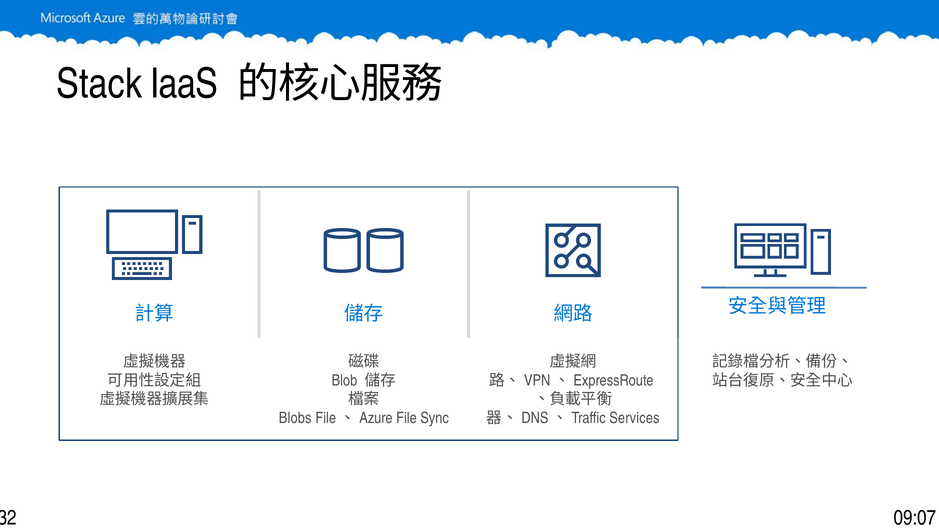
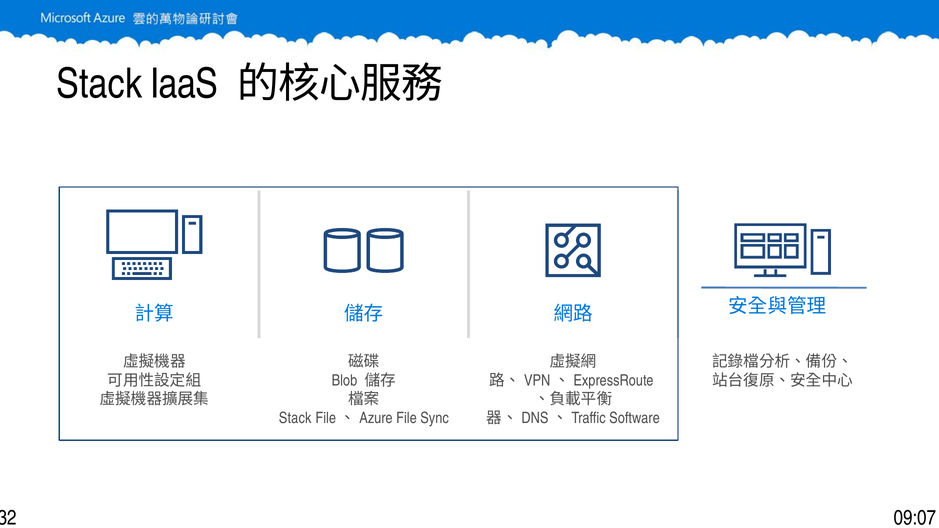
Blobs at (295, 418): Blobs -> Stack
Services: Services -> Software
